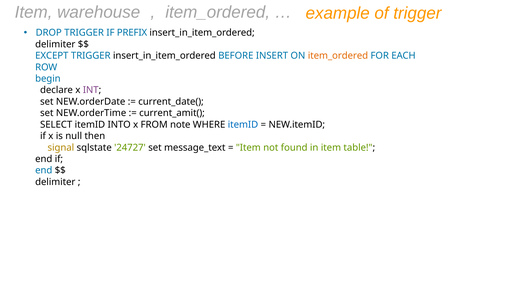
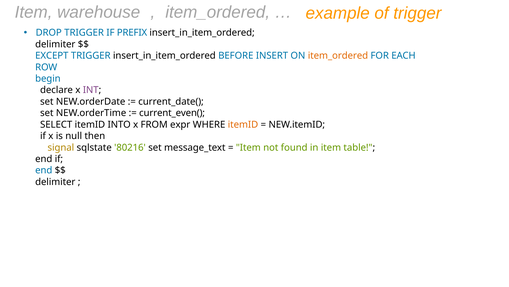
current_amit(: current_amit( -> current_even(
note: note -> expr
itemID at (243, 124) colour: blue -> orange
24727: 24727 -> 80216
